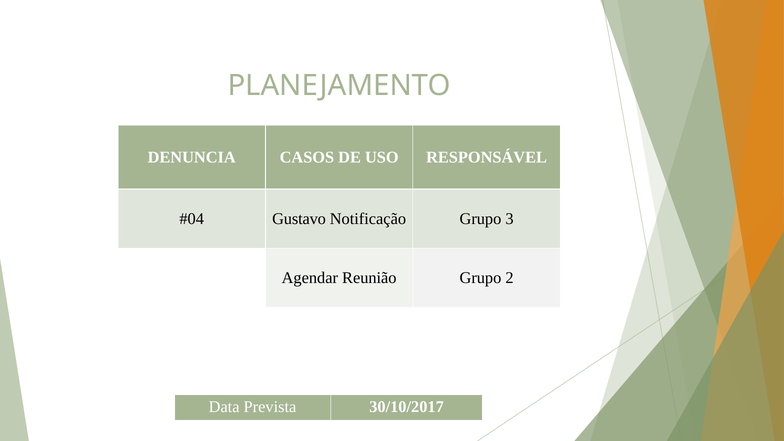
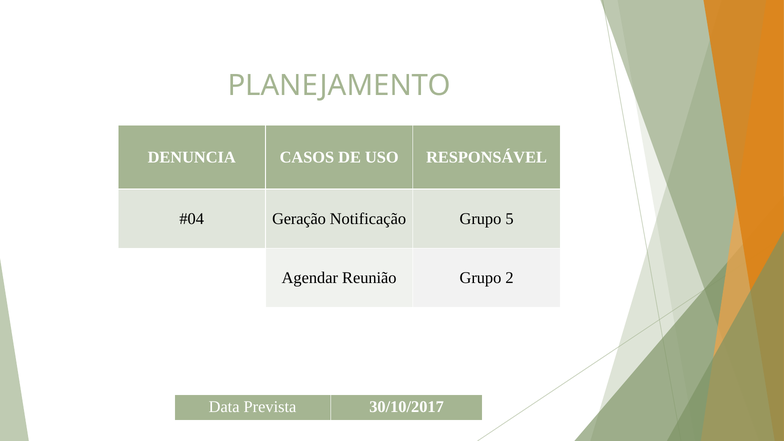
Gustavo: Gustavo -> Geração
3: 3 -> 5
